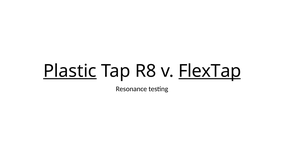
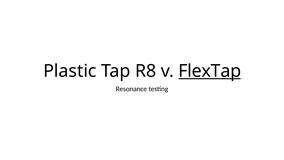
Plastic underline: present -> none
